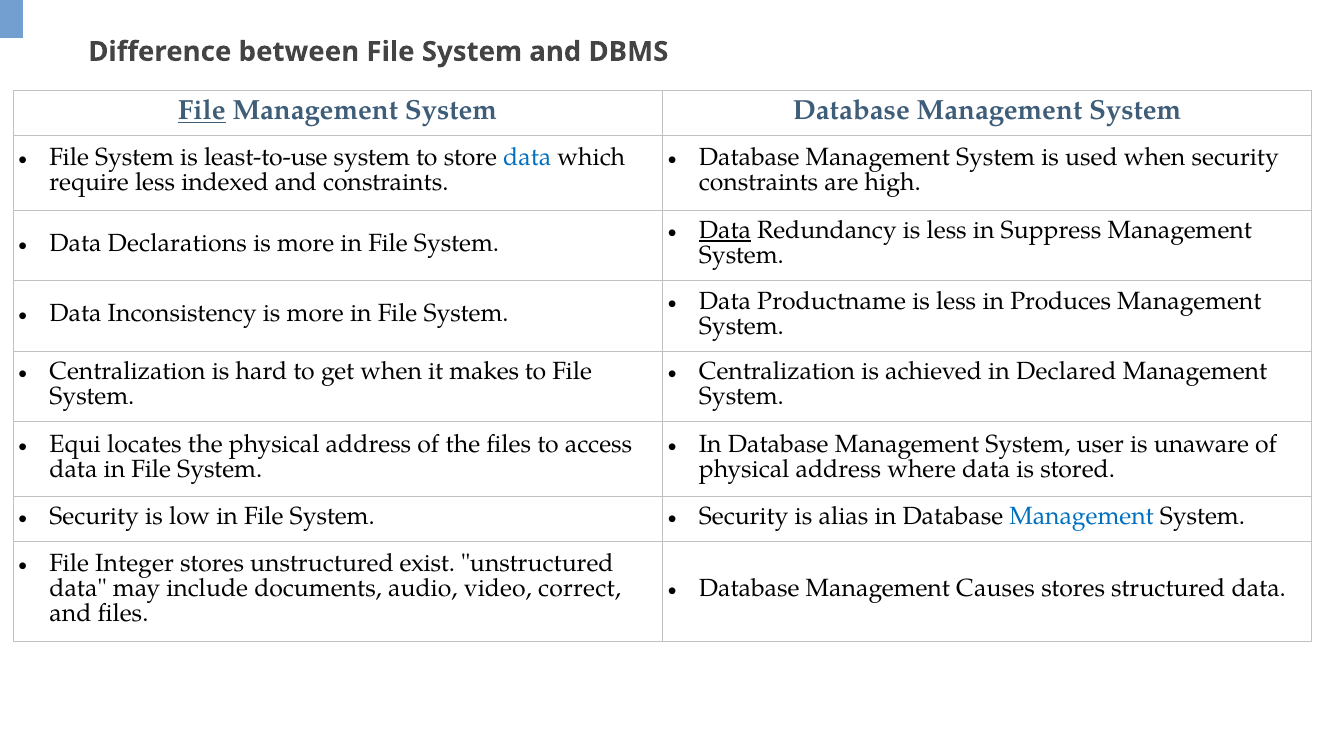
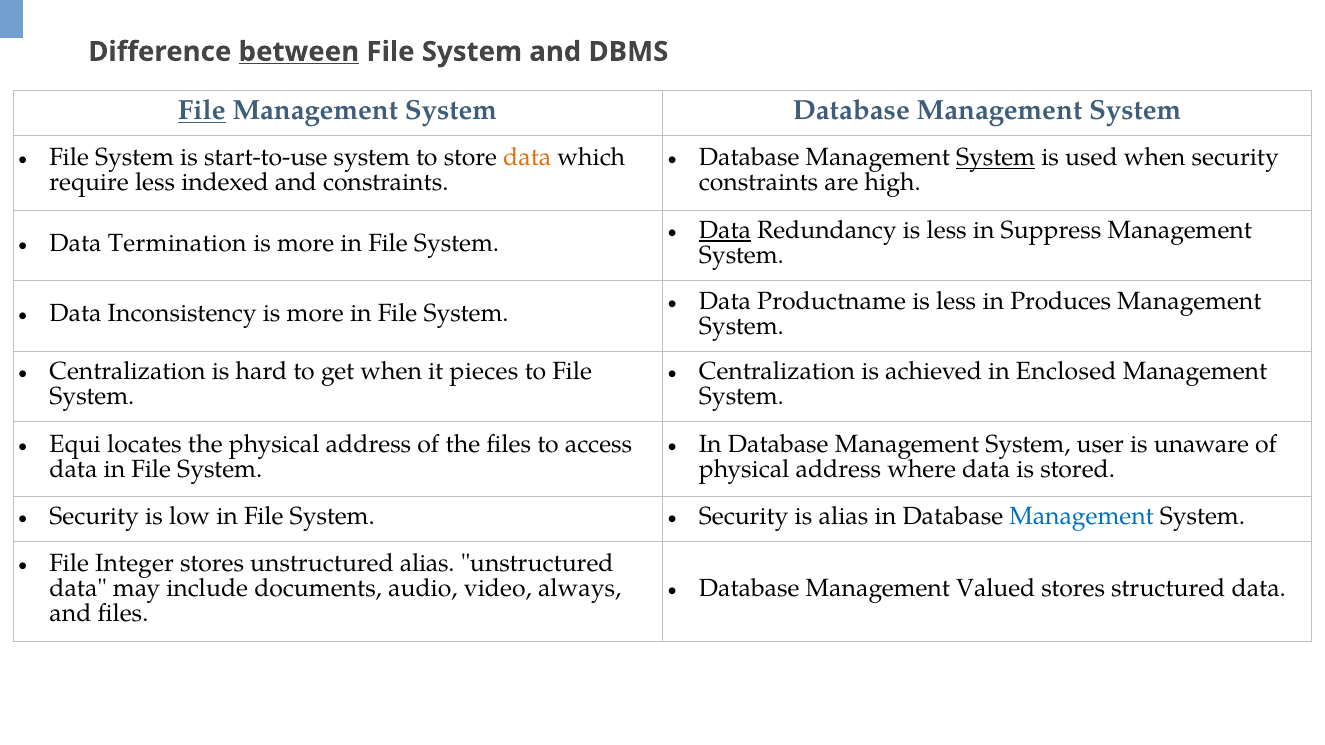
between underline: none -> present
least-to-use: least-to-use -> start-to-use
data at (527, 158) colour: blue -> orange
System at (996, 158) underline: none -> present
Declarations: Declarations -> Termination
makes: makes -> pieces
Declared: Declared -> Enclosed
unstructured exist: exist -> alias
Causes: Causes -> Valued
correct: correct -> always
